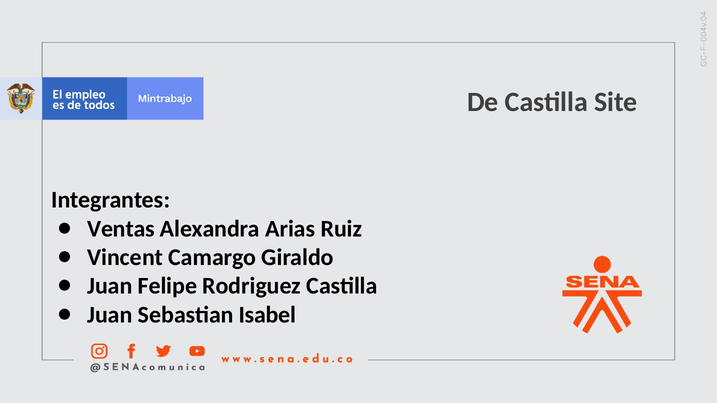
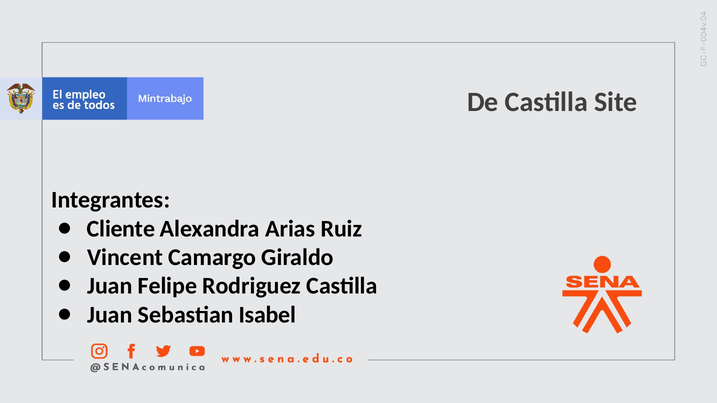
Ventas: Ventas -> Cliente
